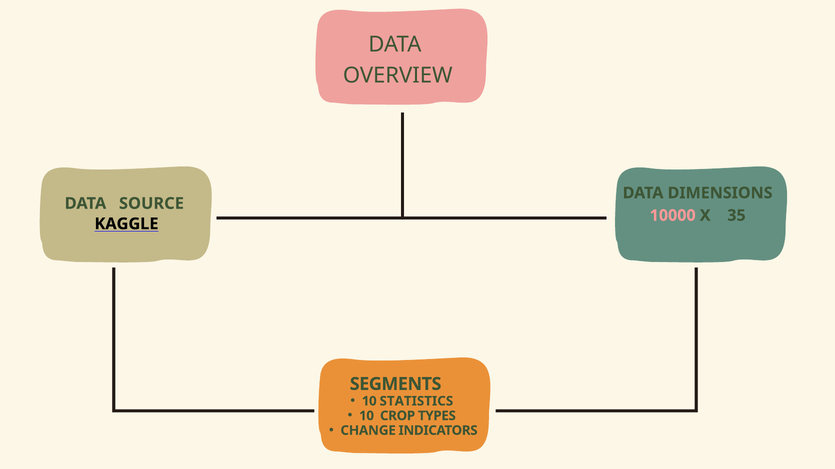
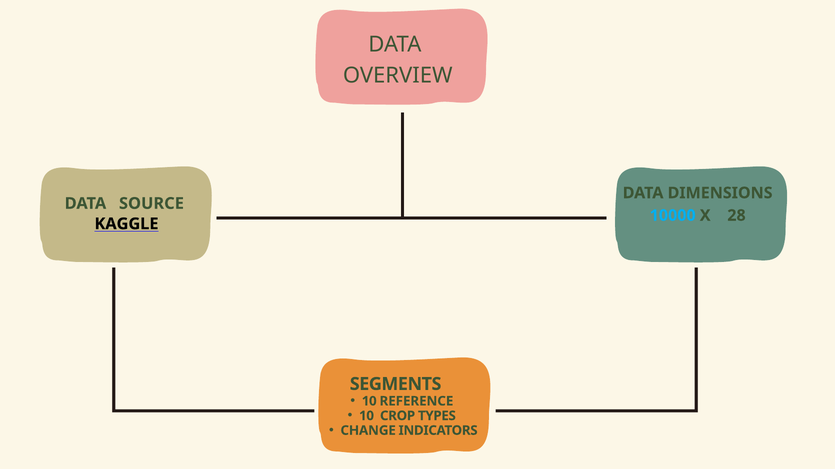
10000 colour: pink -> light blue
35: 35 -> 28
STATISTICS: STATISTICS -> REFERENCE
